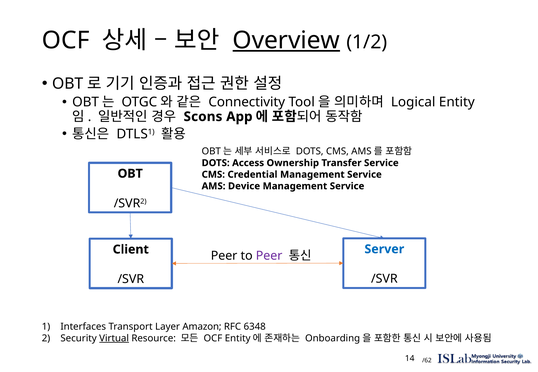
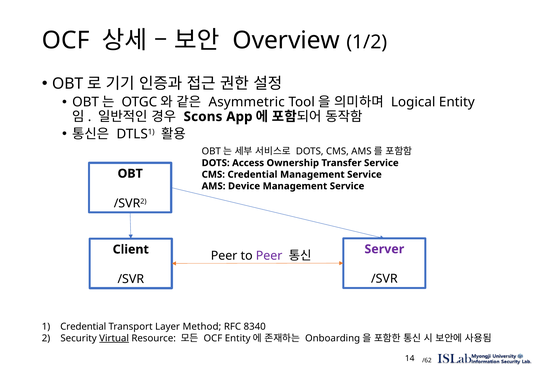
Overview underline: present -> none
Connectivity: Connectivity -> Asymmetric
Server colour: blue -> purple
Interfaces at (83, 327): Interfaces -> Credential
Amazon: Amazon -> Method
6348: 6348 -> 8340
